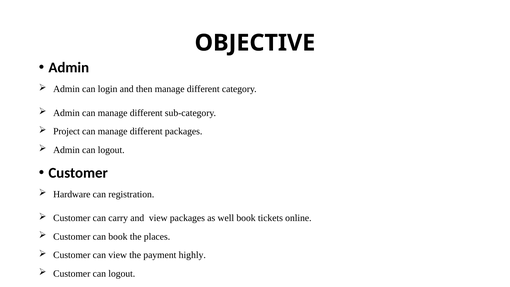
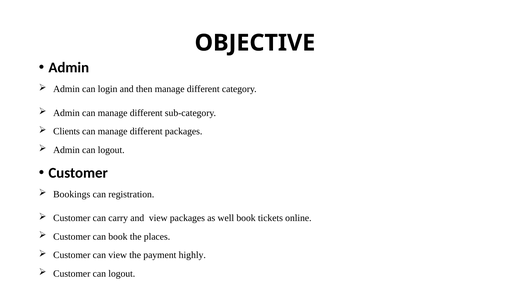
Project: Project -> Clients
Hardware: Hardware -> Bookings
